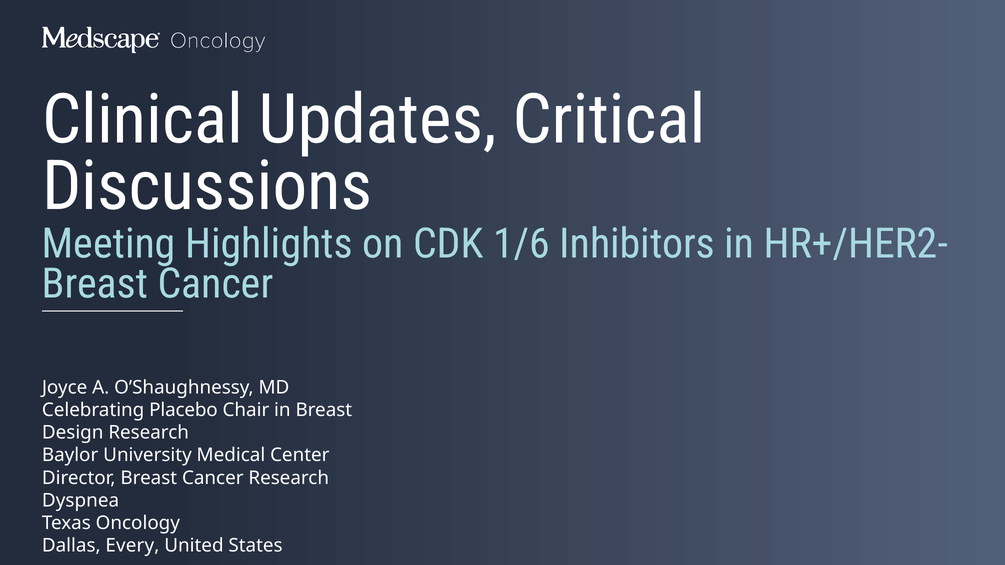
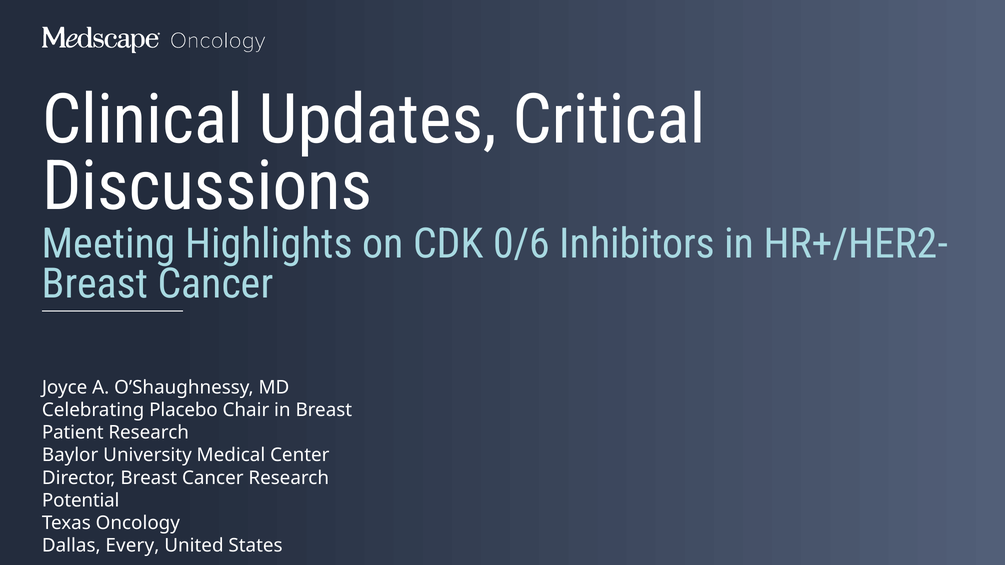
1/6: 1/6 -> 0/6
Design: Design -> Patient
Dyspnea: Dyspnea -> Potential
